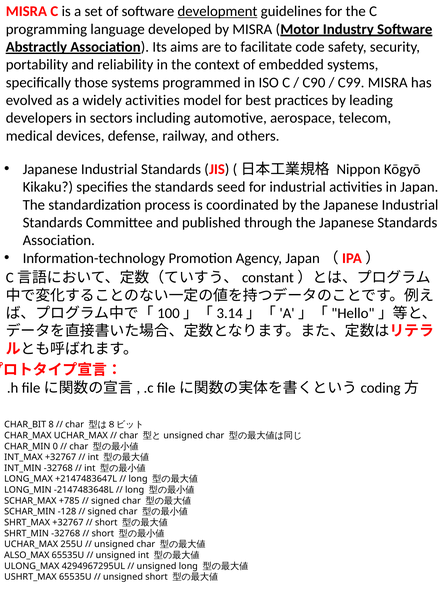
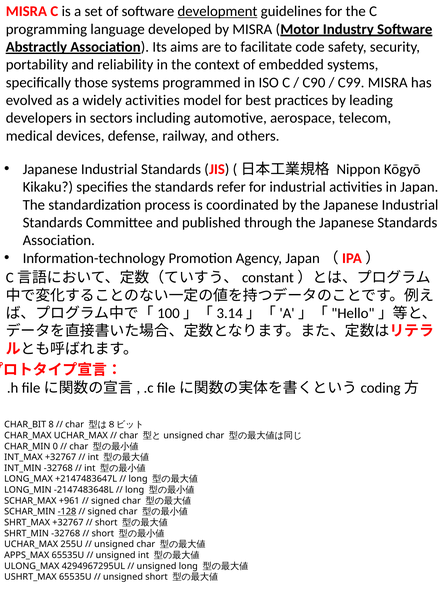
seed: seed -> refer
+785: +785 -> +961
-128 underline: none -> present
ALSO_MAX: ALSO_MAX -> APPS_MAX
